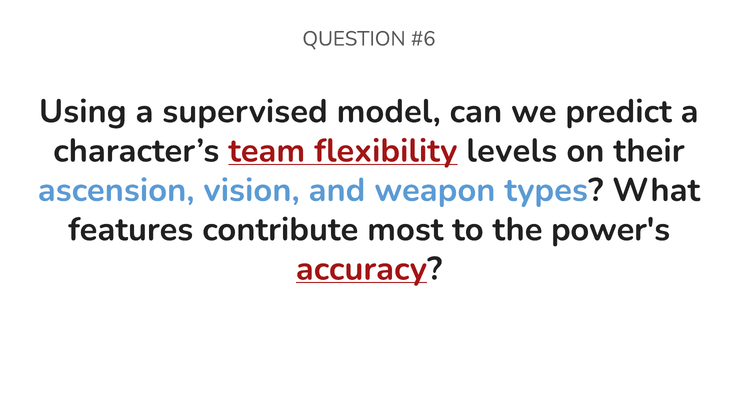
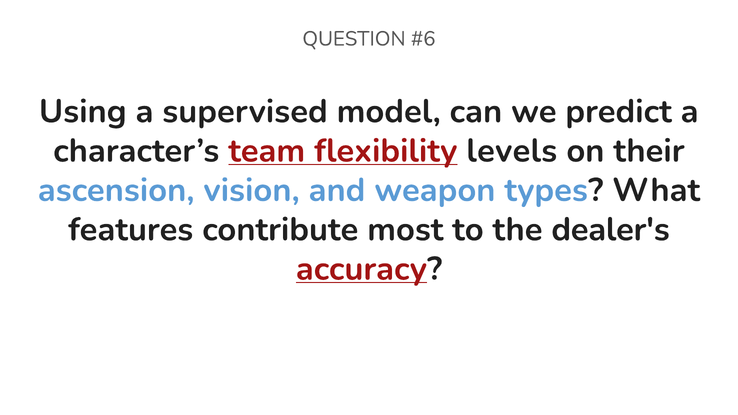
power's: power's -> dealer's
